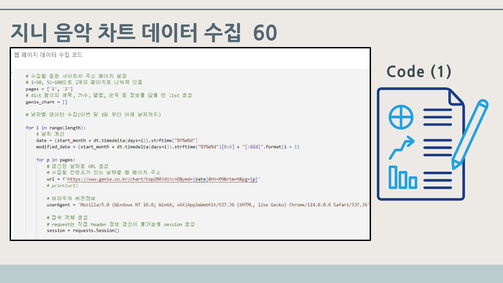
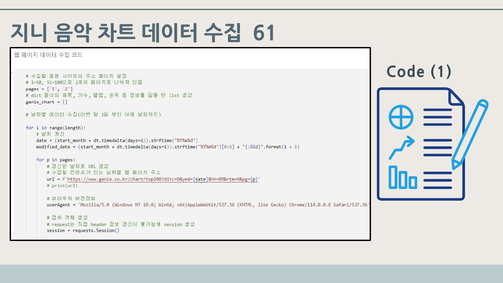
60: 60 -> 61
